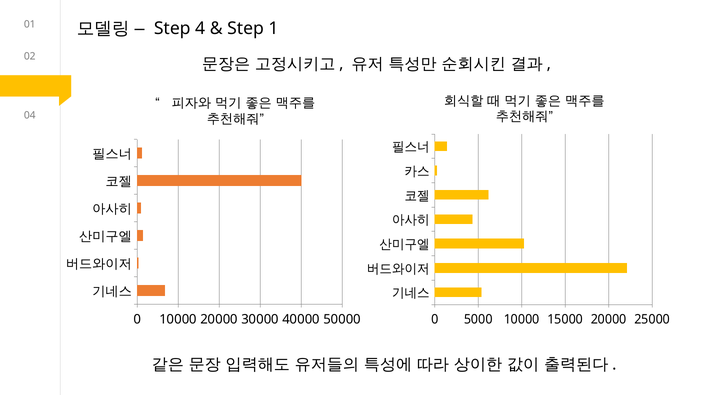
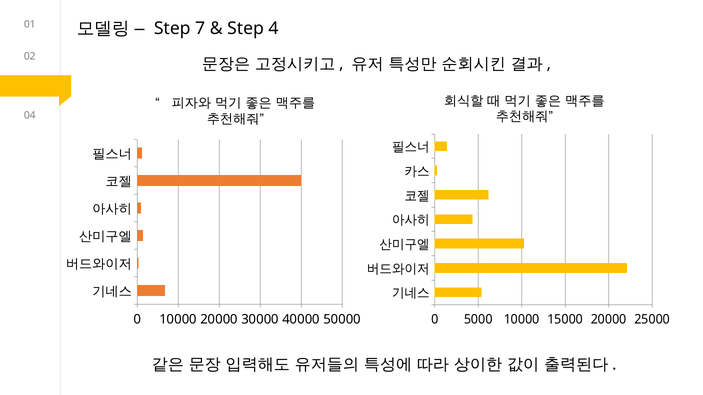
4: 4 -> 7
1: 1 -> 4
